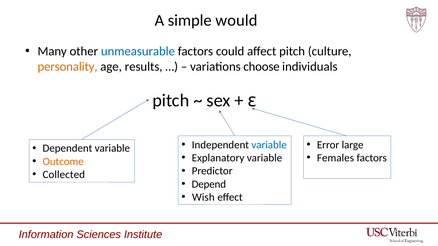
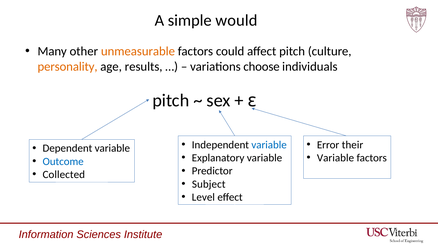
unmeasurable colour: blue -> orange
large: large -> their
Females at (335, 158): Females -> Variable
Outcome colour: orange -> blue
Depend: Depend -> Subject
Wish: Wish -> Level
